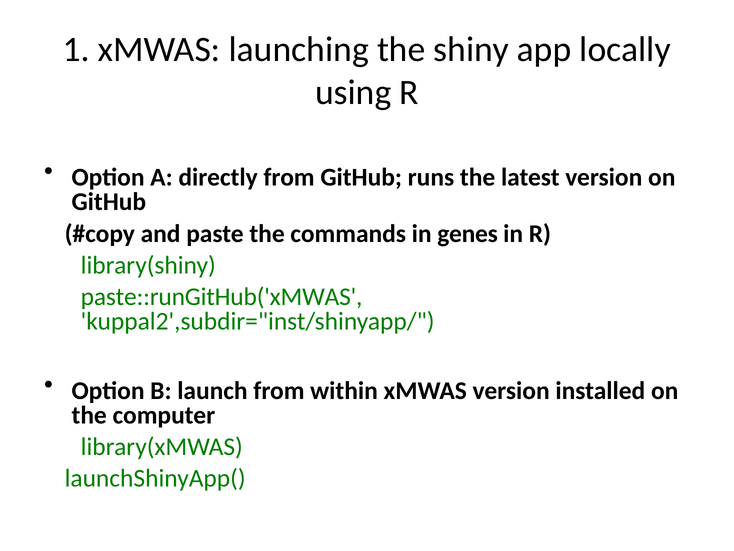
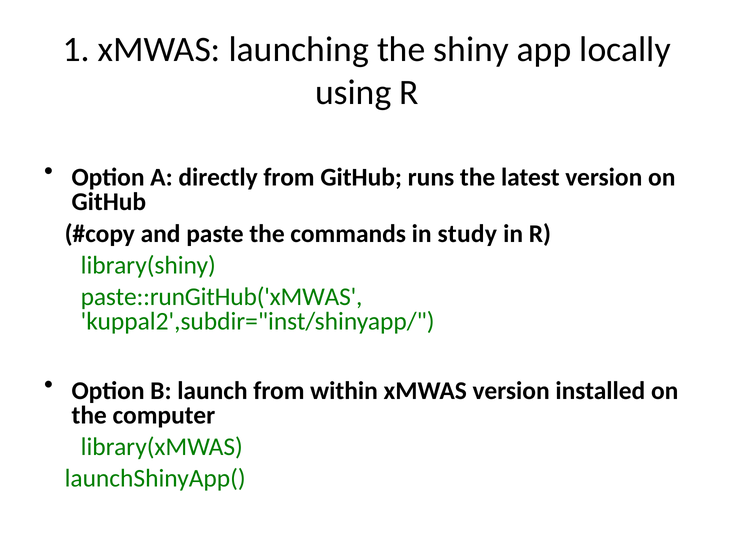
genes: genes -> study
